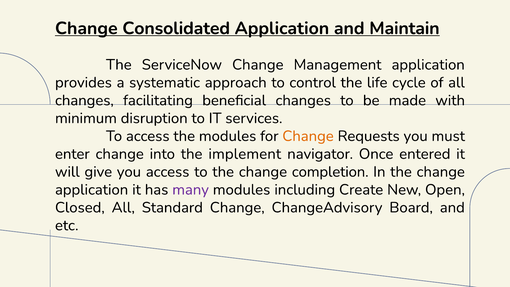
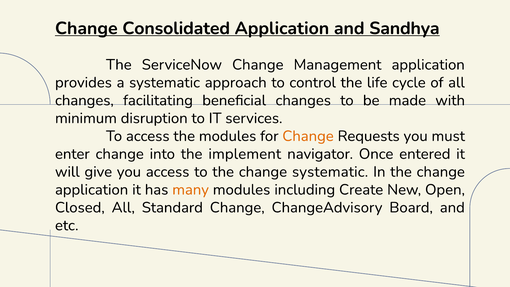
Maintain: Maintain -> Sandhya
change completion: completion -> systematic
many colour: purple -> orange
